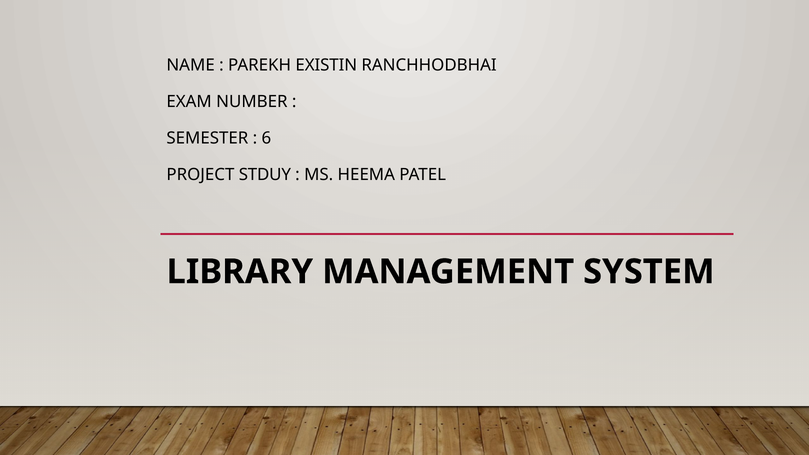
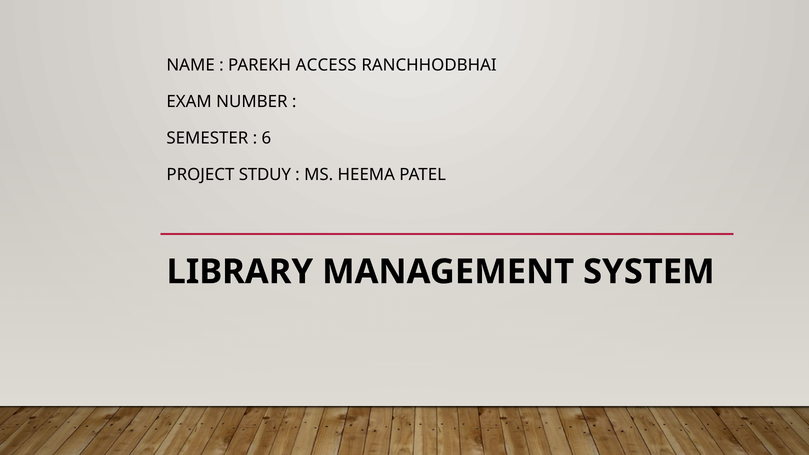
EXISTIN: EXISTIN -> ACCESS
